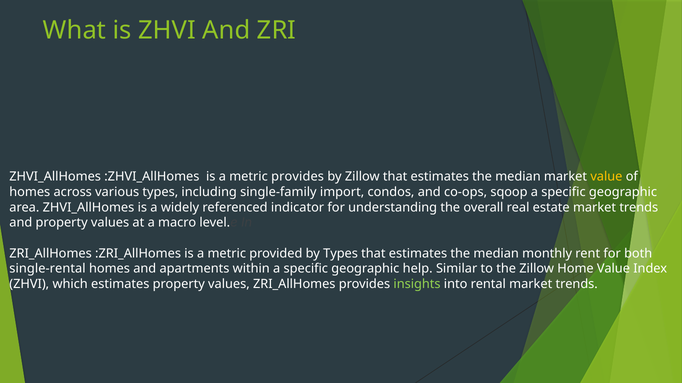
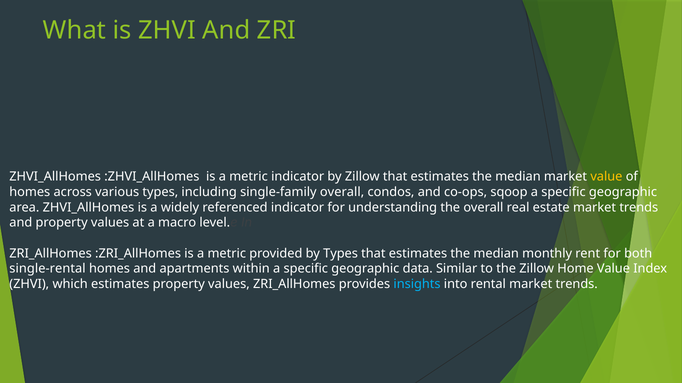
metric provides: provides -> indicator
single-family import: import -> overall
help: help -> data
insights colour: light green -> light blue
